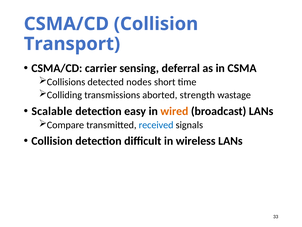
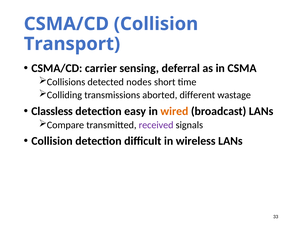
strength: strength -> different
Scalable: Scalable -> Classless
received colour: blue -> purple
